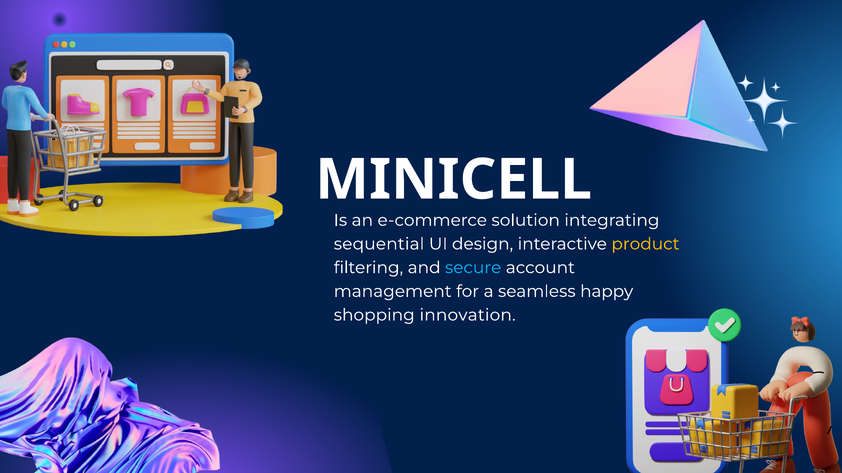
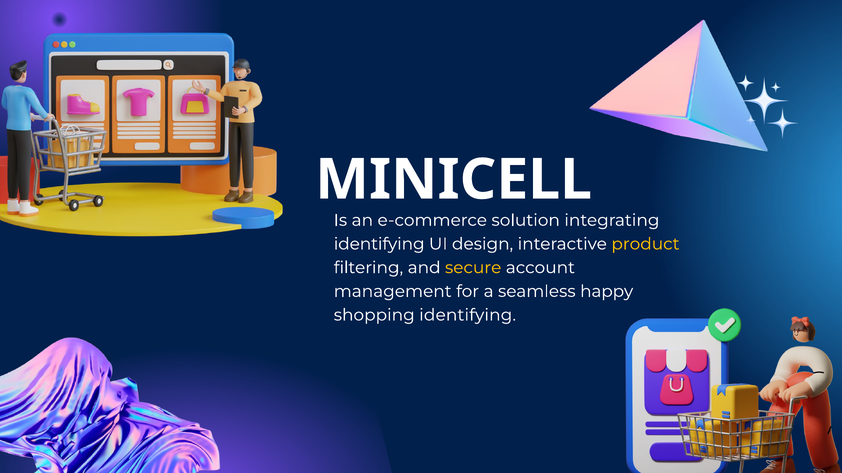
sequential at (379, 244): sequential -> identifying
secure colour: light blue -> yellow
shopping innovation: innovation -> identifying
